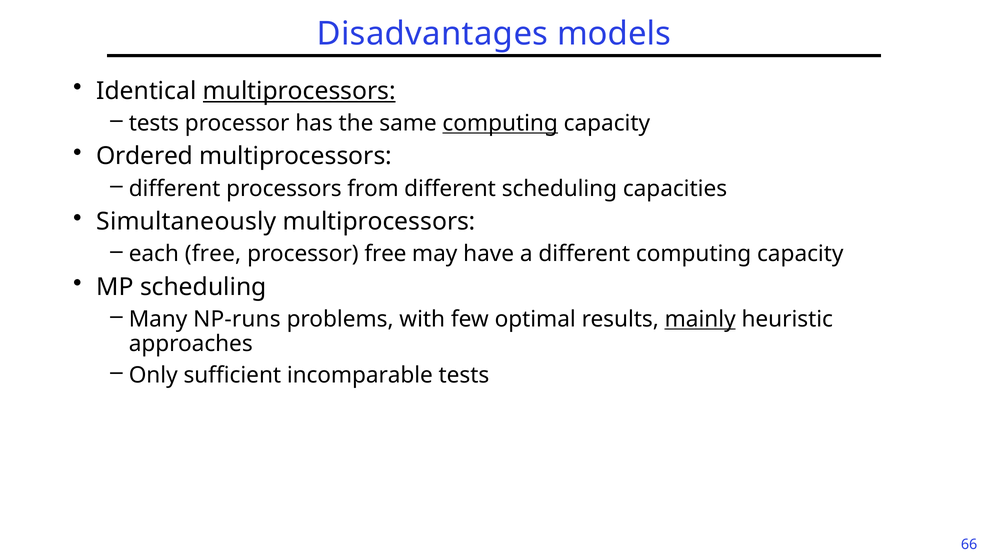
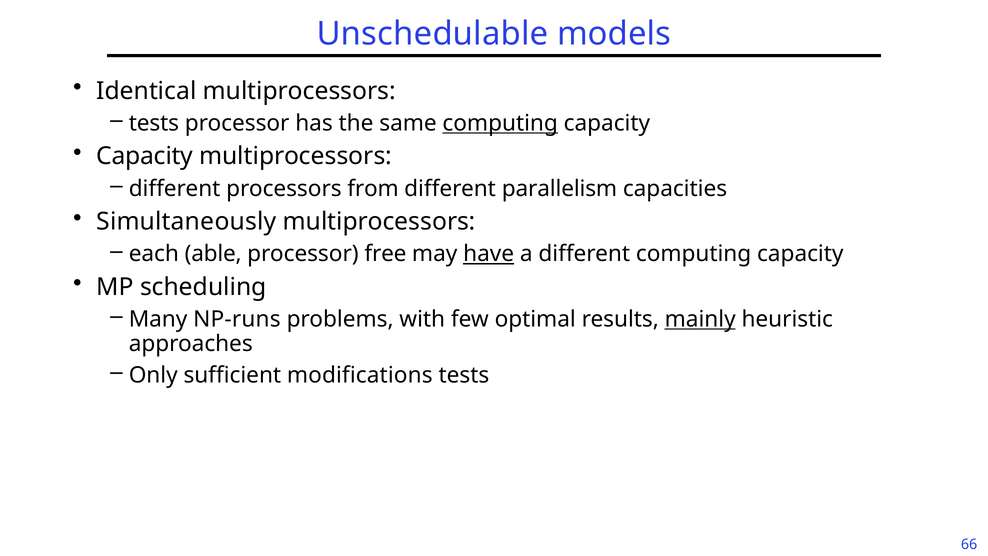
Disadvantages: Disadvantages -> Unschedulable
multiprocessors at (299, 91) underline: present -> none
Ordered at (145, 156): Ordered -> Capacity
different scheduling: scheduling -> parallelism
each free: free -> able
have underline: none -> present
incomparable: incomparable -> modifications
